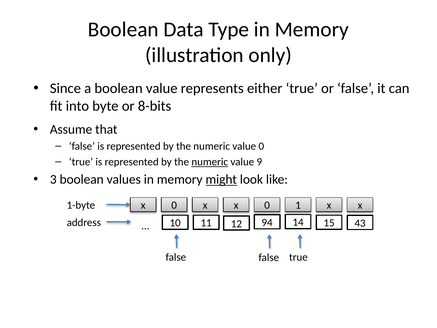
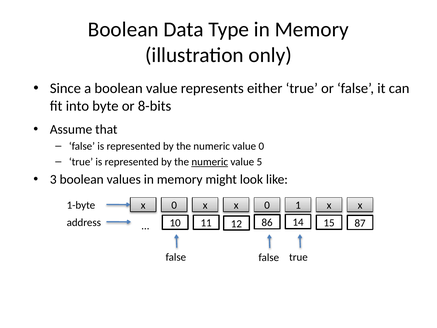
9: 9 -> 5
might underline: present -> none
43: 43 -> 87
94: 94 -> 86
